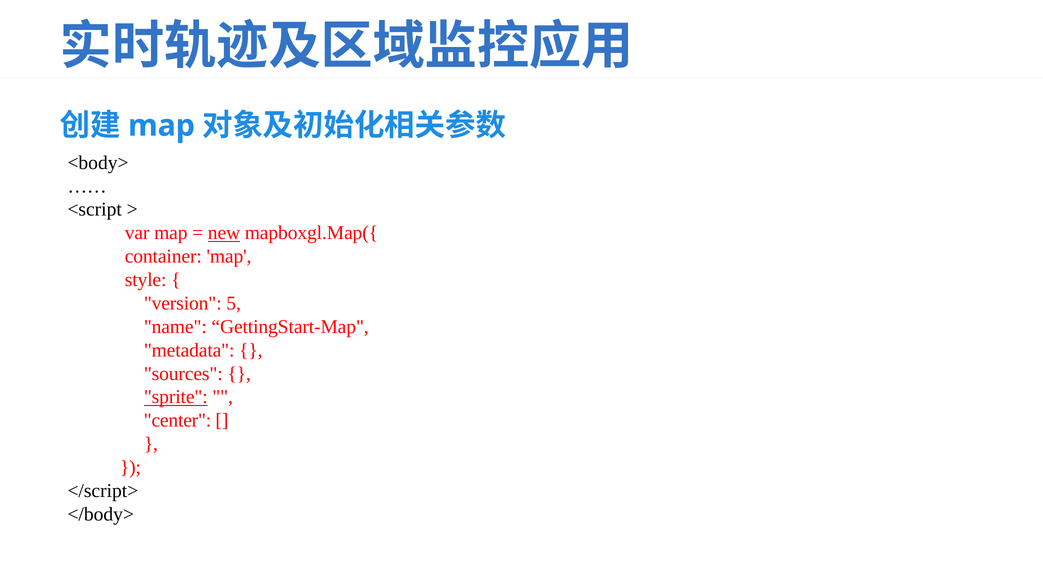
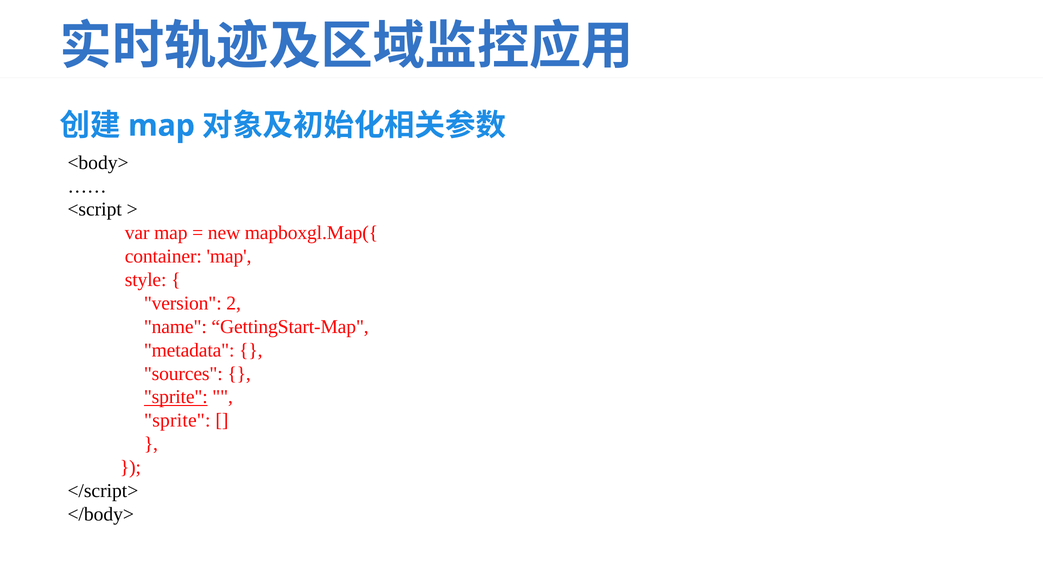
new underline: present -> none
5: 5 -> 2
center at (177, 421): center -> sprite
